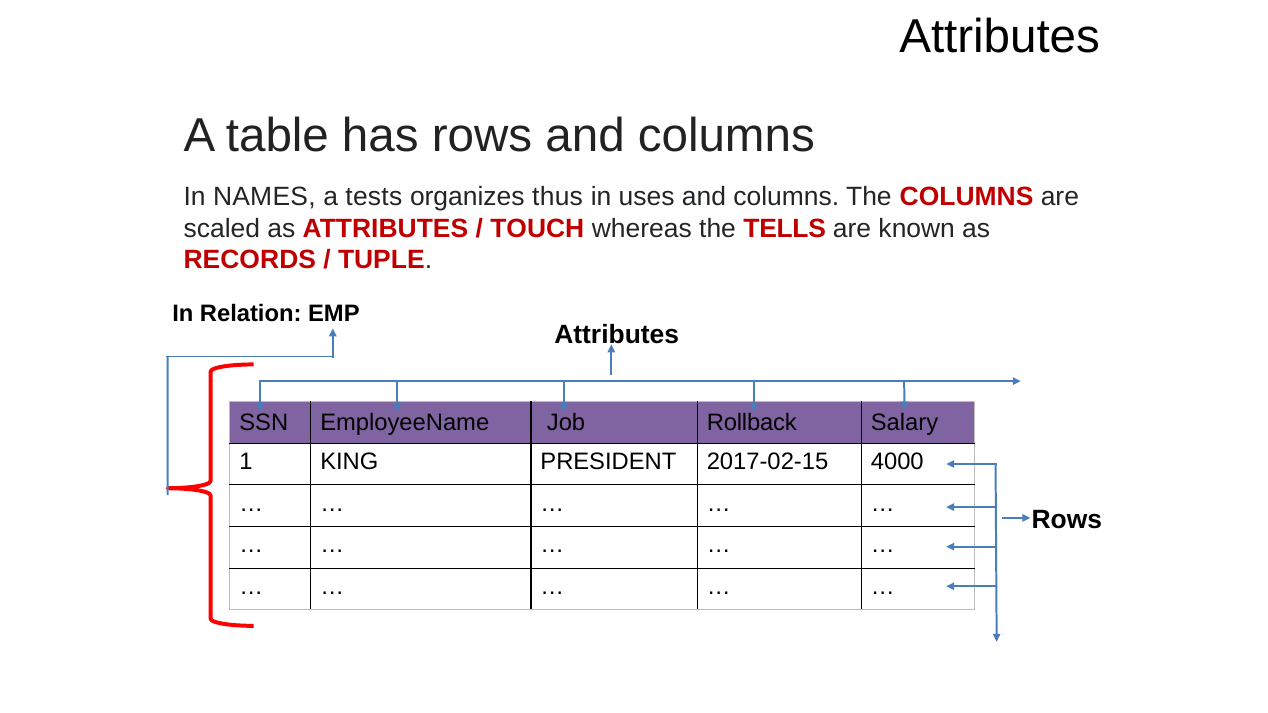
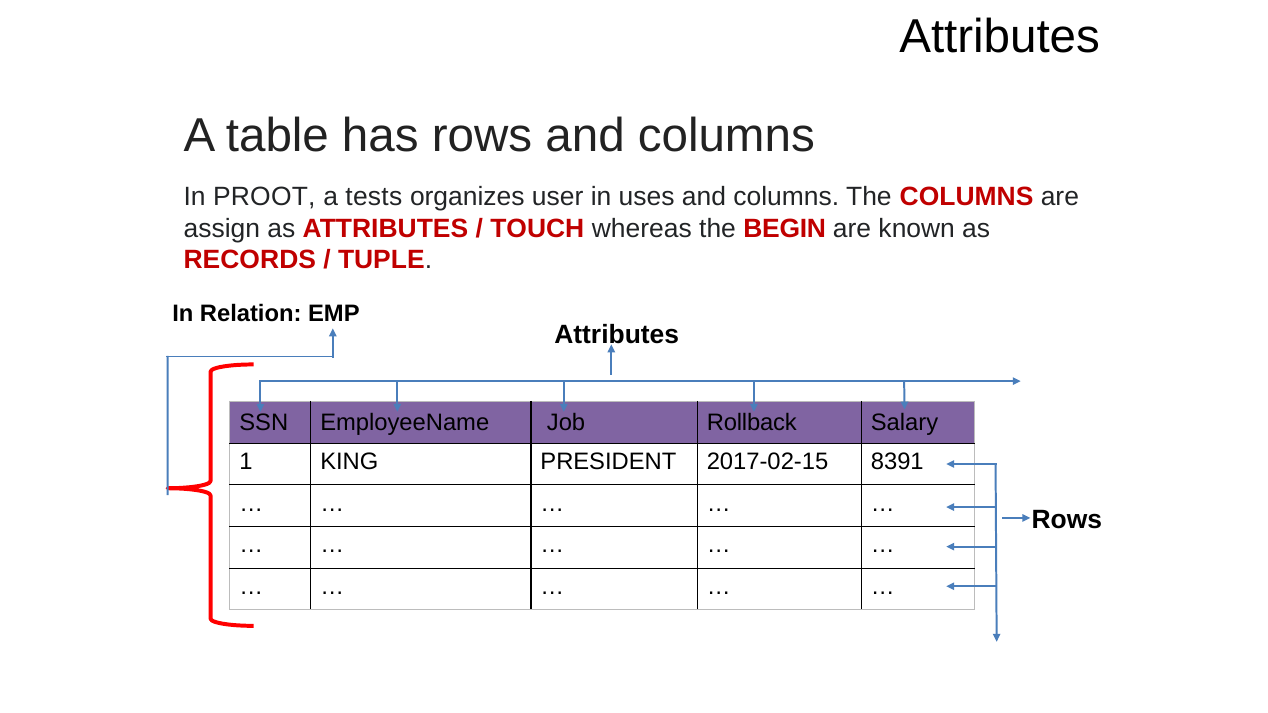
NAMES: NAMES -> PROOT
thus: thus -> user
scaled: scaled -> assign
TELLS: TELLS -> BEGIN
4000: 4000 -> 8391
